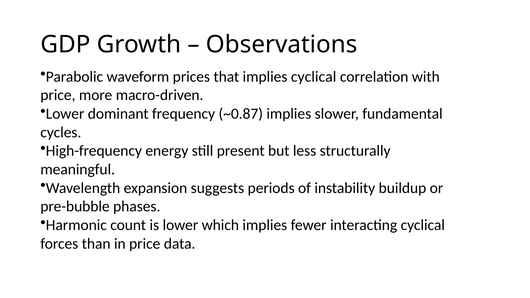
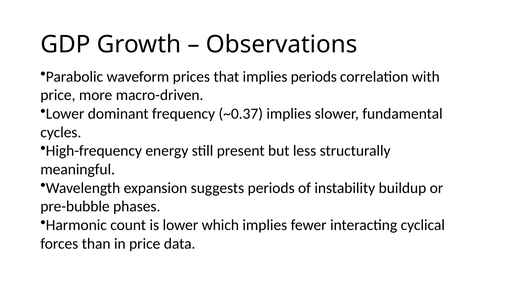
implies cyclical: cyclical -> periods
~0.87: ~0.87 -> ~0.37
